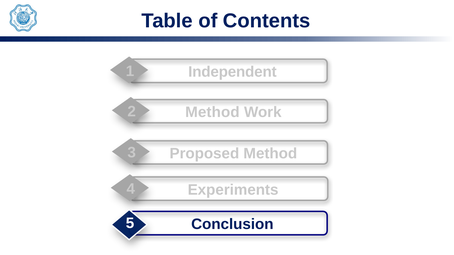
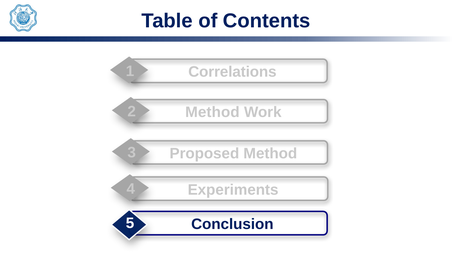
Independent: Independent -> Correlations
